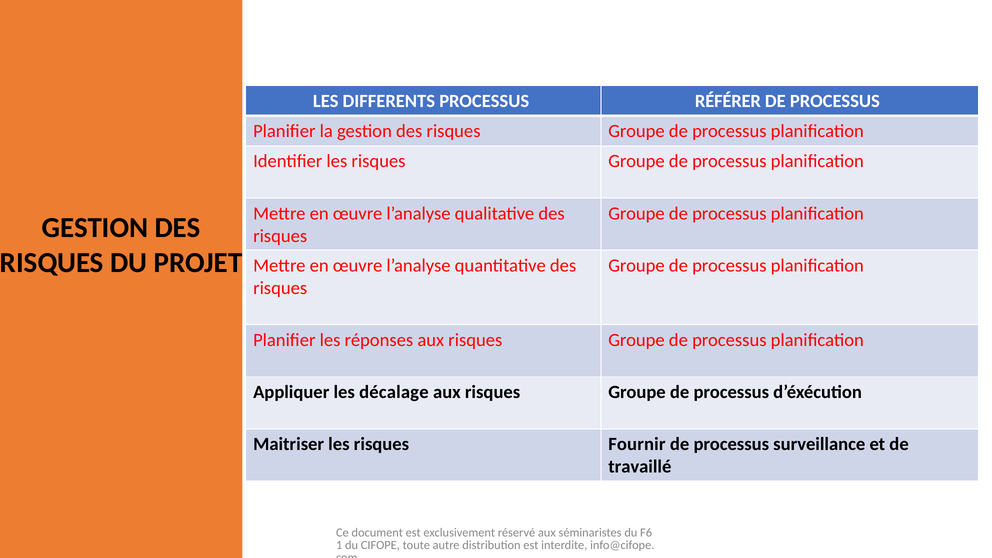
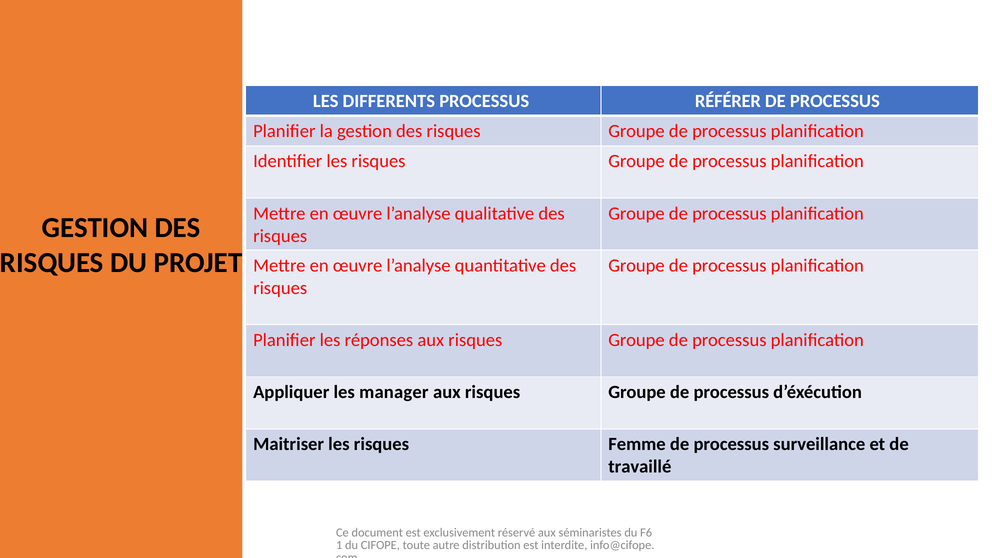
décalage: décalage -> manager
Fournir: Fournir -> Femme
